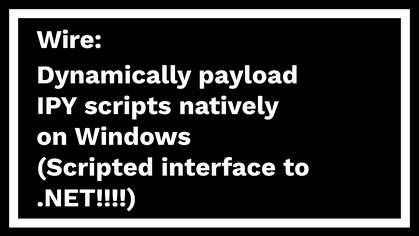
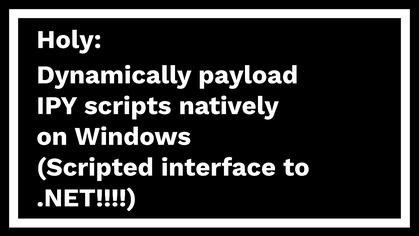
Wire: Wire -> Holy
